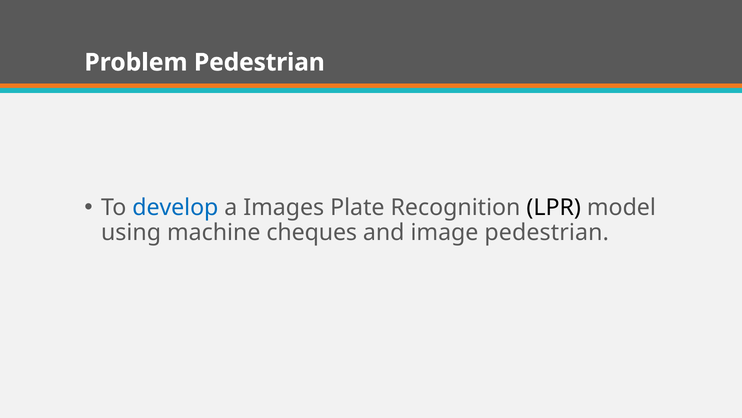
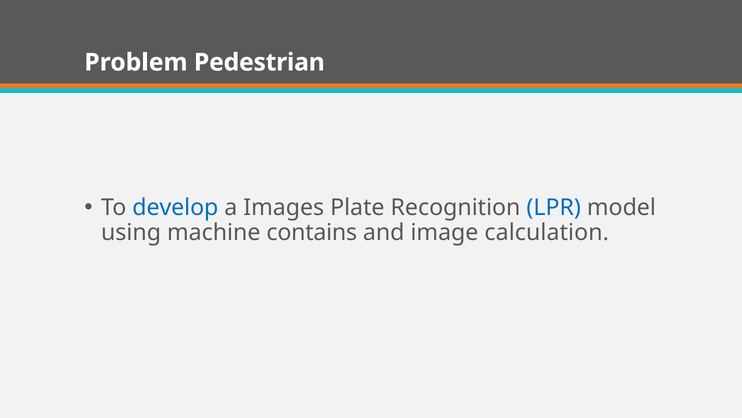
LPR colour: black -> blue
cheques: cheques -> contains
image pedestrian: pedestrian -> calculation
